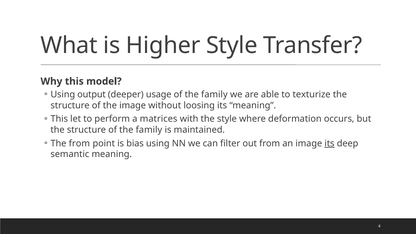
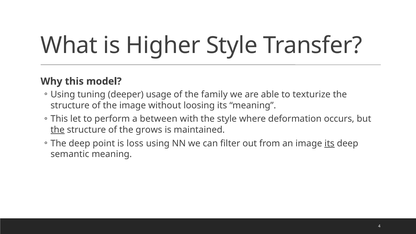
output: output -> tuning
matrices: matrices -> between
the at (58, 130) underline: none -> present
structure of the family: family -> grows
The from: from -> deep
bias: bias -> loss
